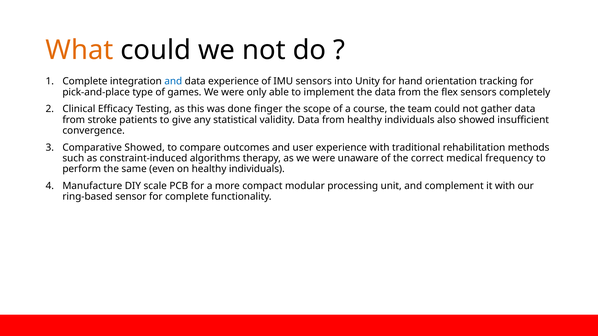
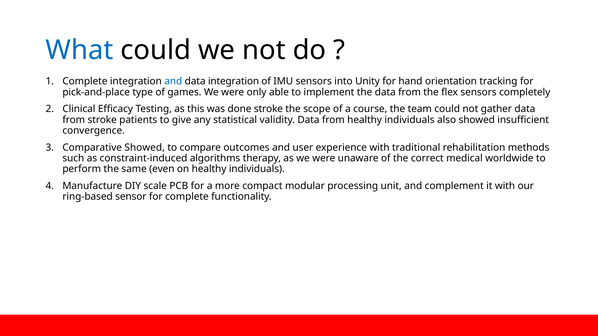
What colour: orange -> blue
data experience: experience -> integration
done finger: finger -> stroke
frequency: frequency -> worldwide
